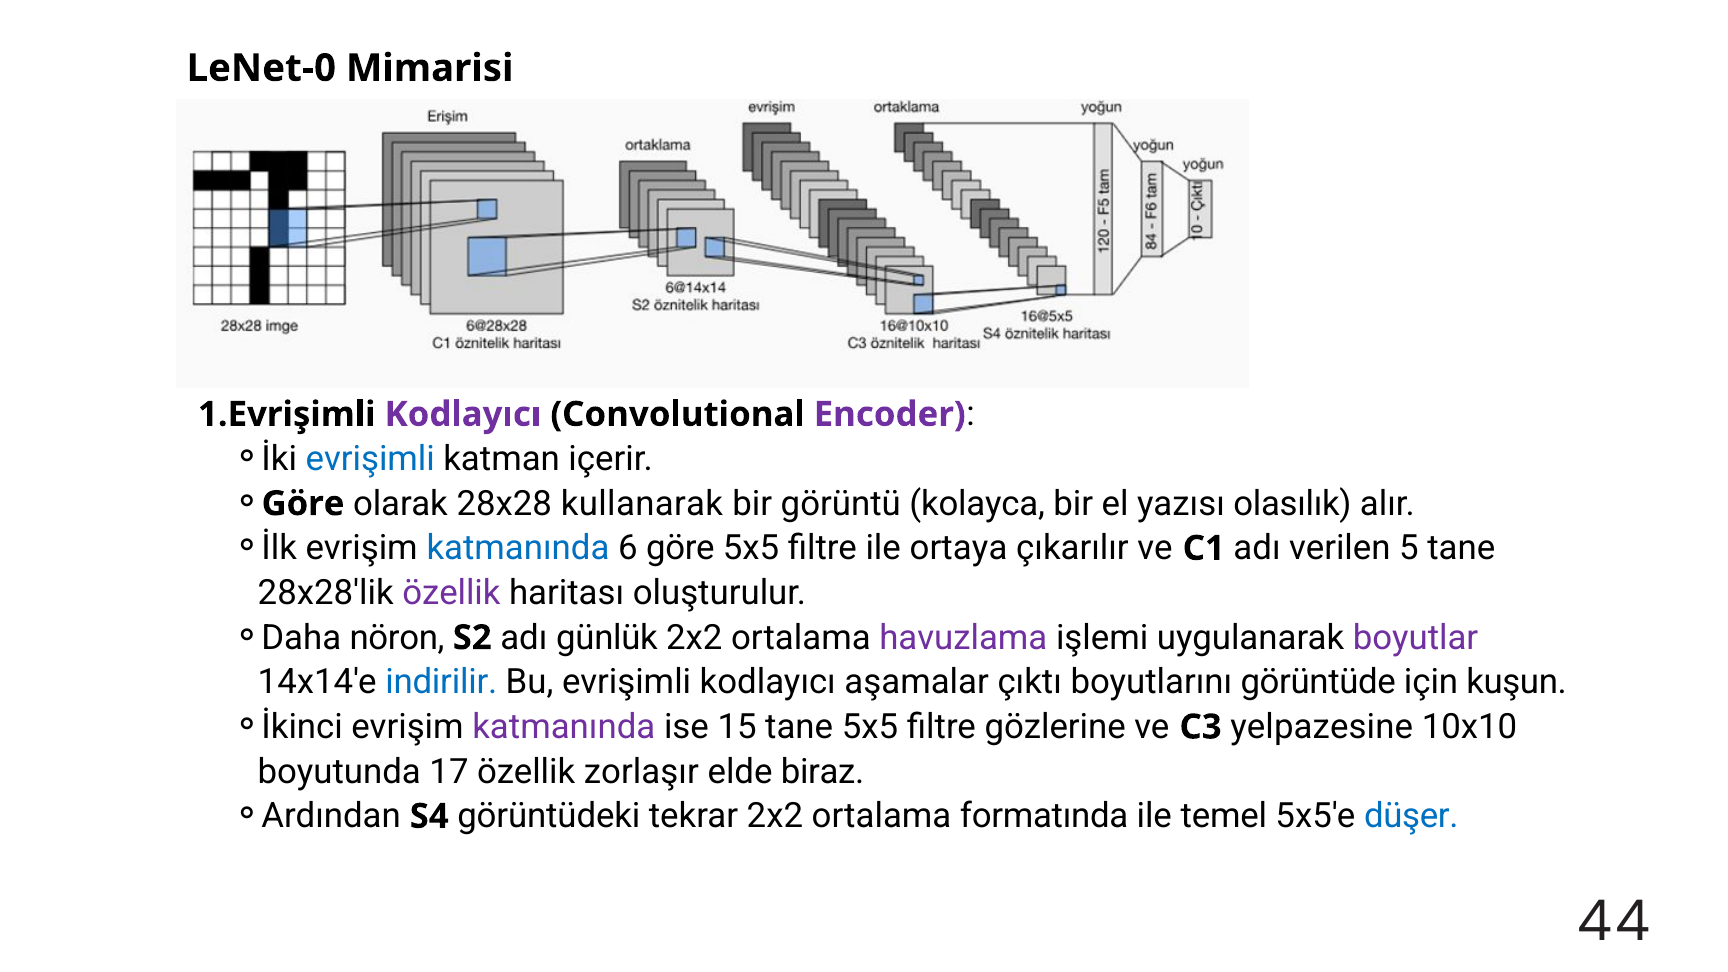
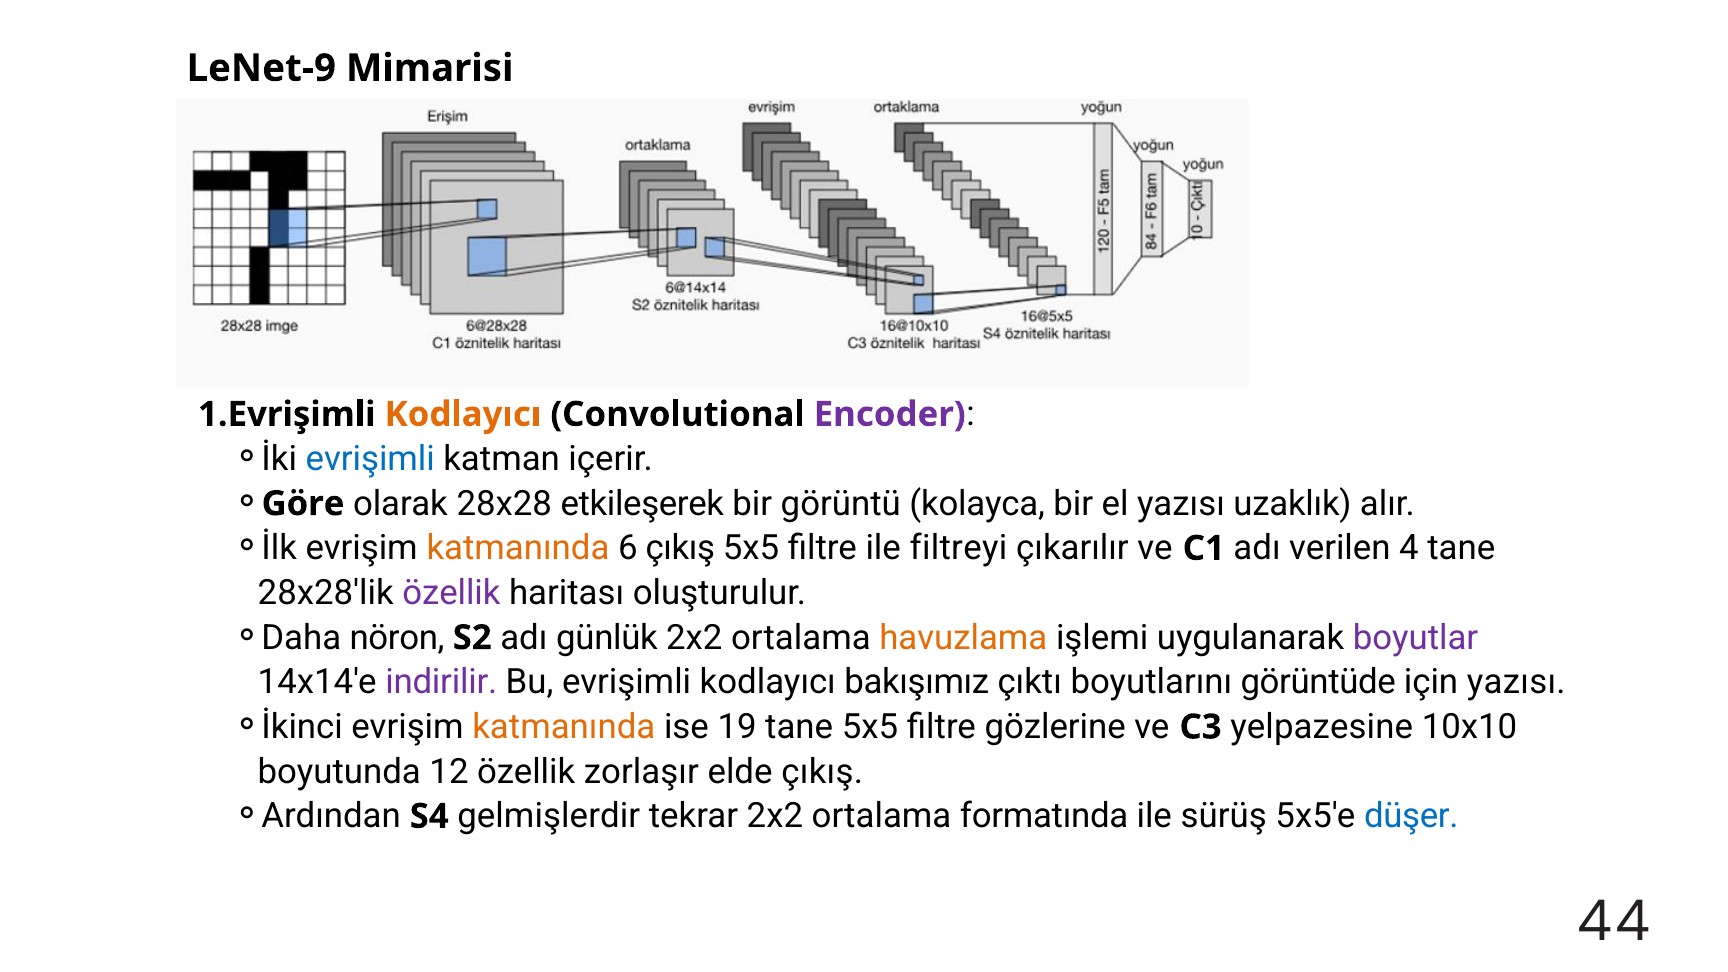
LeNet-0: LeNet-0 -> LeNet-9
Kodlayıcı at (463, 414) colour: purple -> orange
kullanarak: kullanarak -> etkileşerek
olasılık: olasılık -> uzaklık
katmanında at (518, 548) colour: blue -> orange
6 göre: göre -> çıkış
ortaya: ortaya -> filtreyi
5: 5 -> 4
havuzlama colour: purple -> orange
indirilir colour: blue -> purple
aşamalar: aşamalar -> bakışımız
için kuşun: kuşun -> yazısı
katmanında at (564, 727) colour: purple -> orange
15: 15 -> 19
17: 17 -> 12
elde biraz: biraz -> çıkış
görüntüdeki: görüntüdeki -> gelmişlerdir
temel: temel -> sürüş
